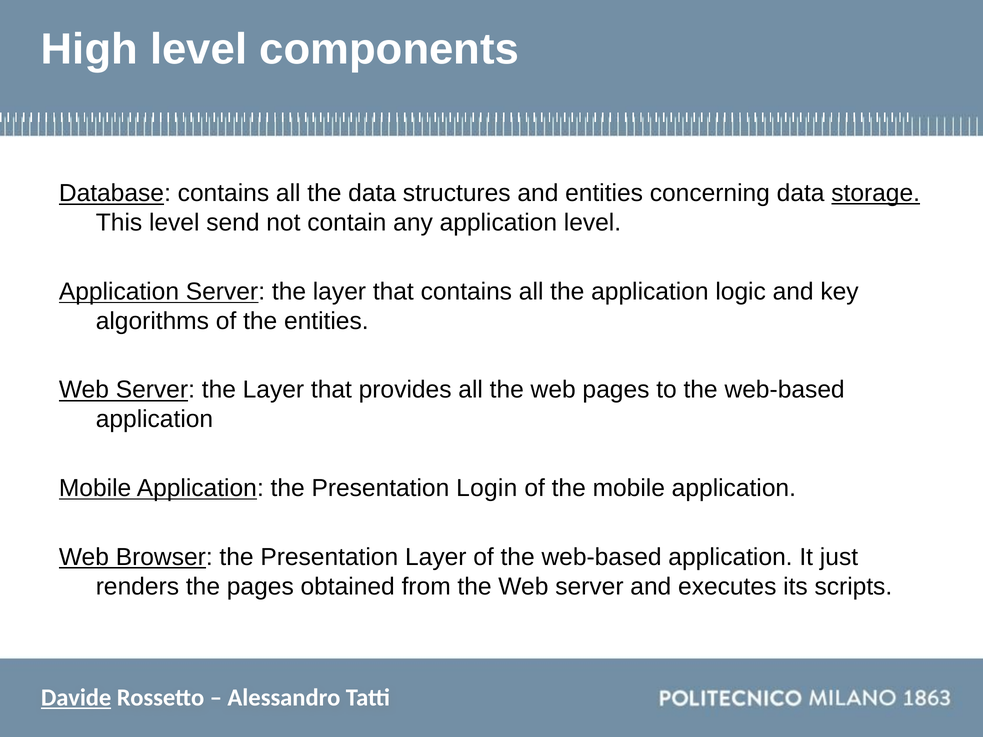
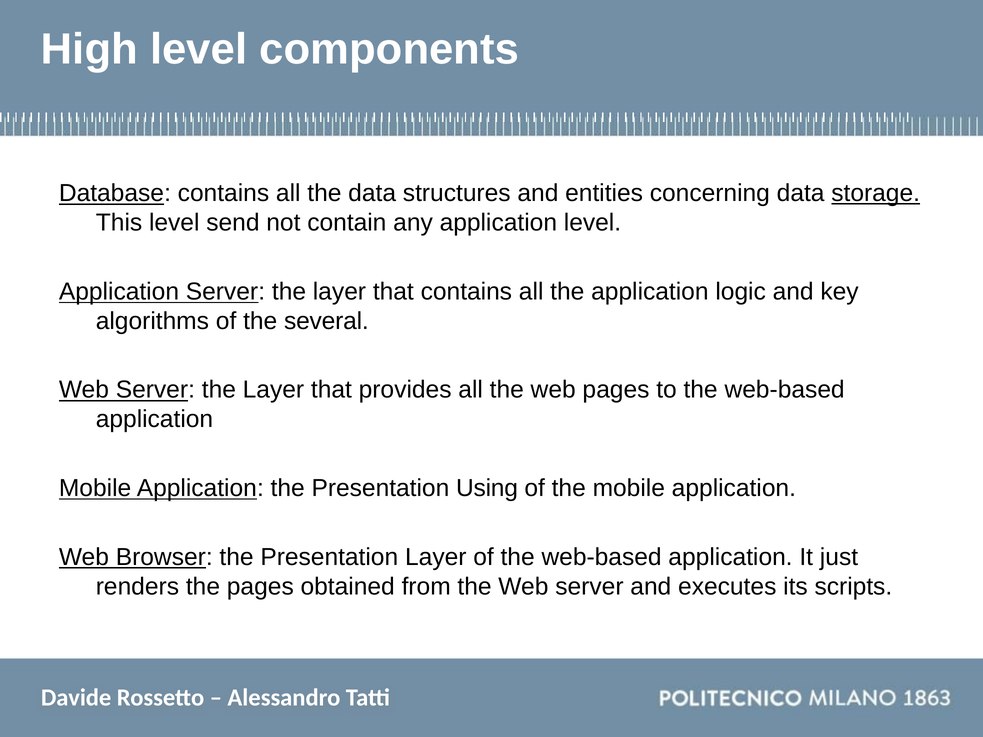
the entities: entities -> several
Login: Login -> Using
Davide underline: present -> none
